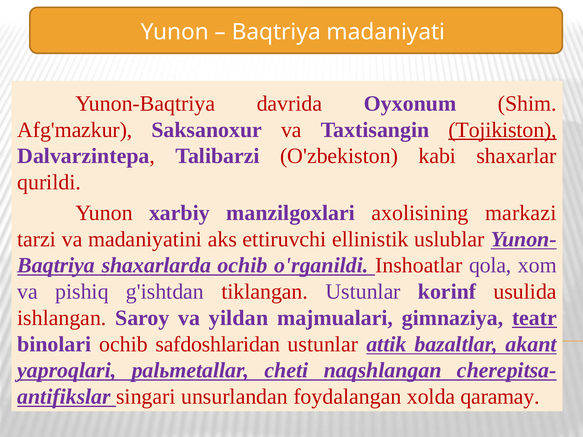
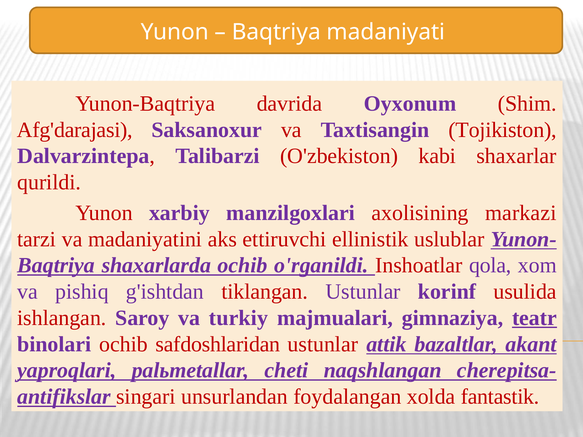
Afg'mazkur: Afg'mazkur -> Afg'darajasi
Tojikiston underline: present -> none
yildan: yildan -> turkiy
qaramay: qaramay -> fantastik
